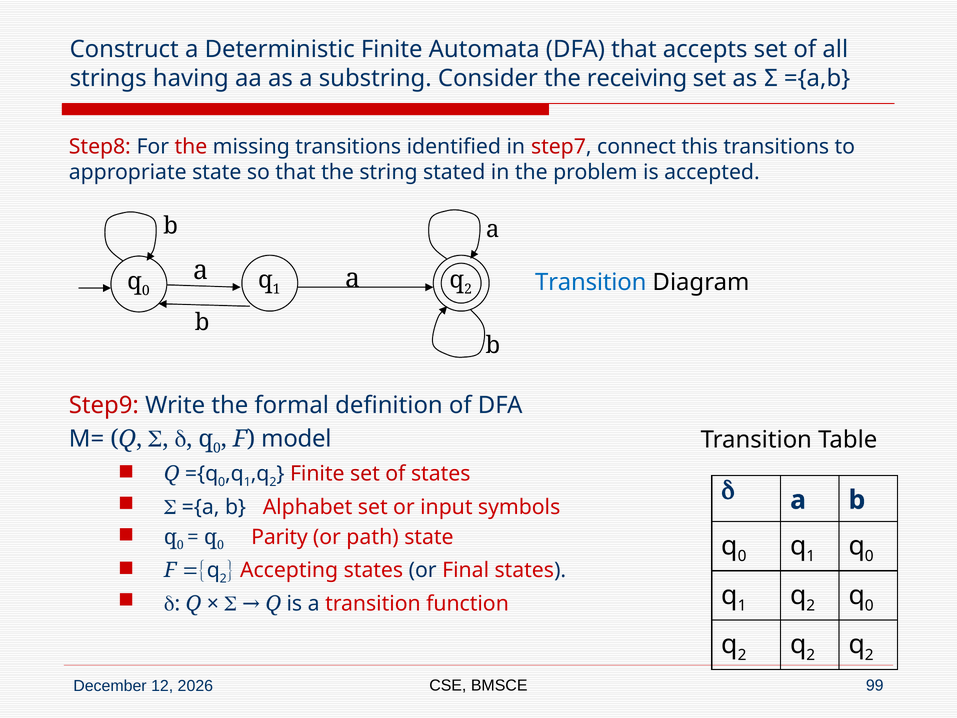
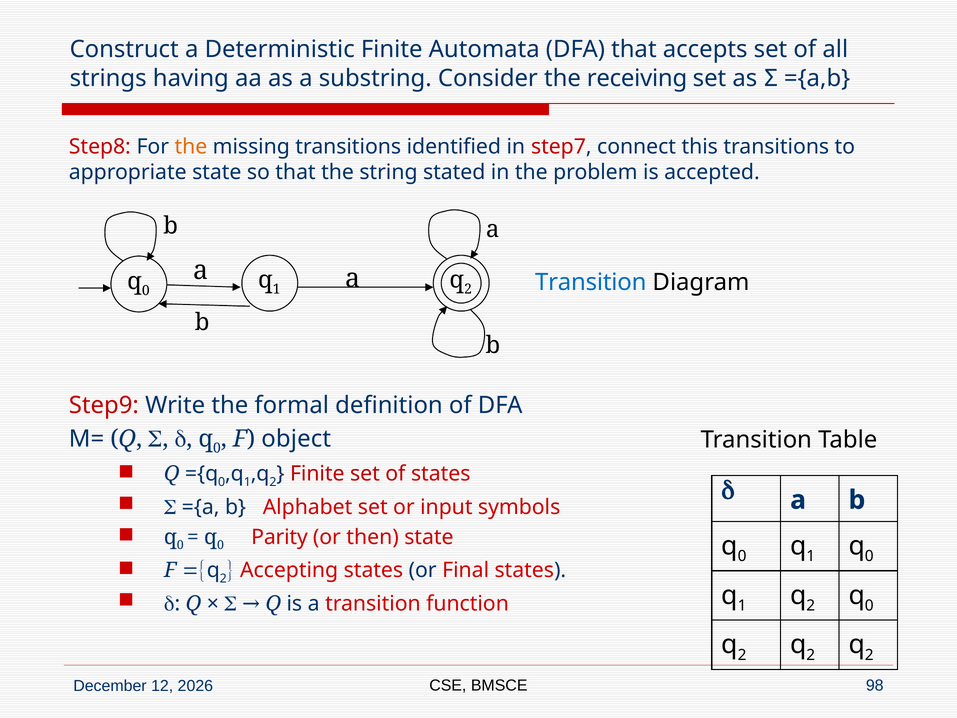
the at (191, 147) colour: red -> orange
model: model -> object
path: path -> then
99: 99 -> 98
